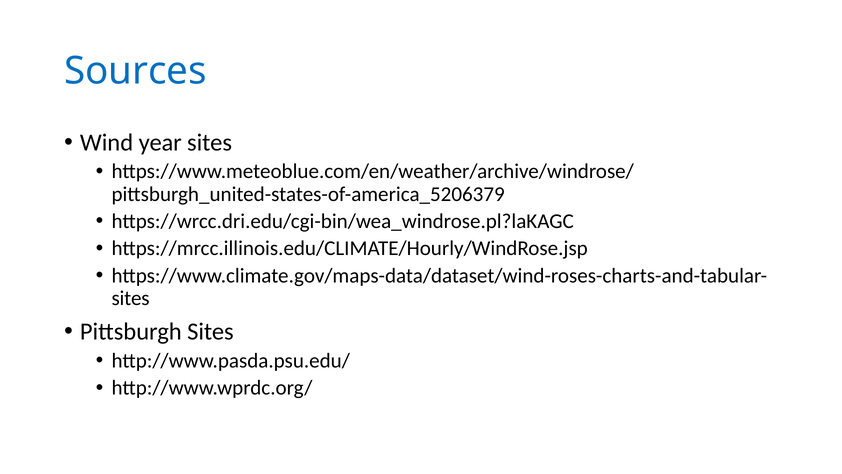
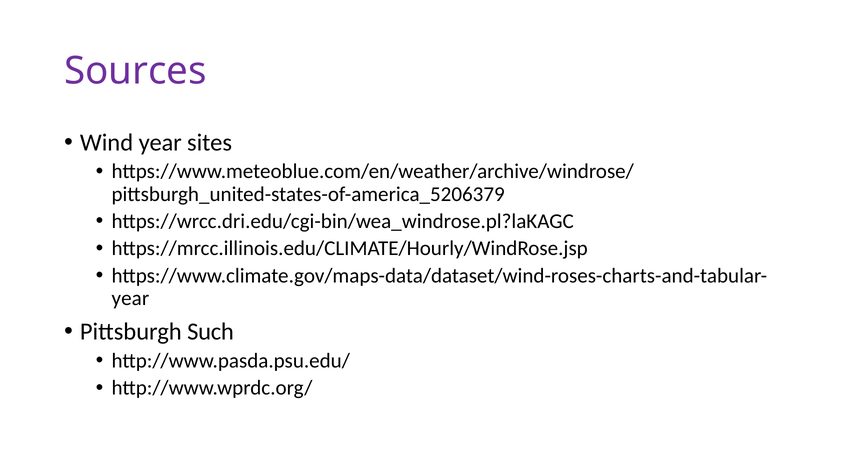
Sources colour: blue -> purple
sites at (131, 298): sites -> year
Pittsburgh Sites: Sites -> Such
